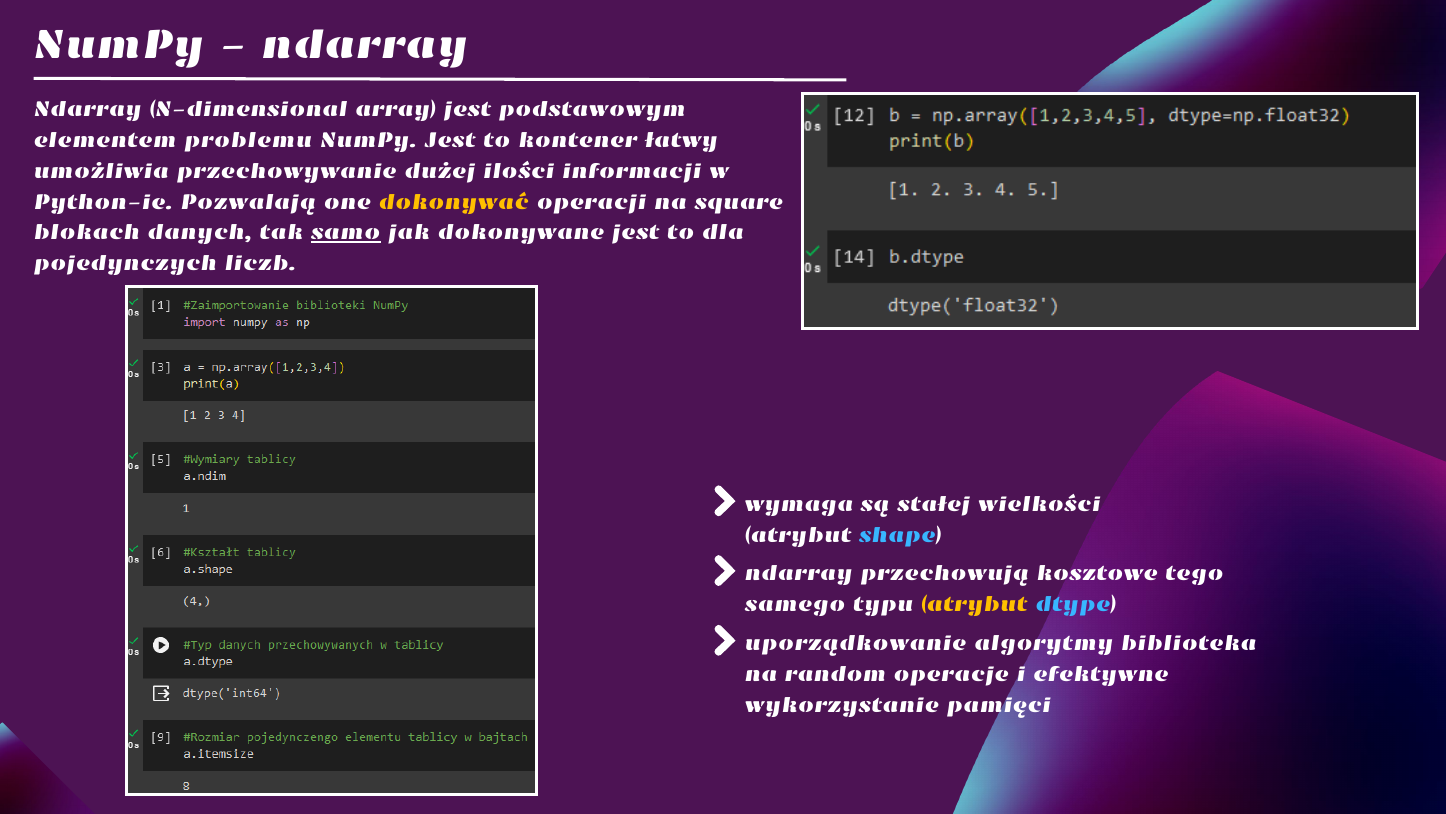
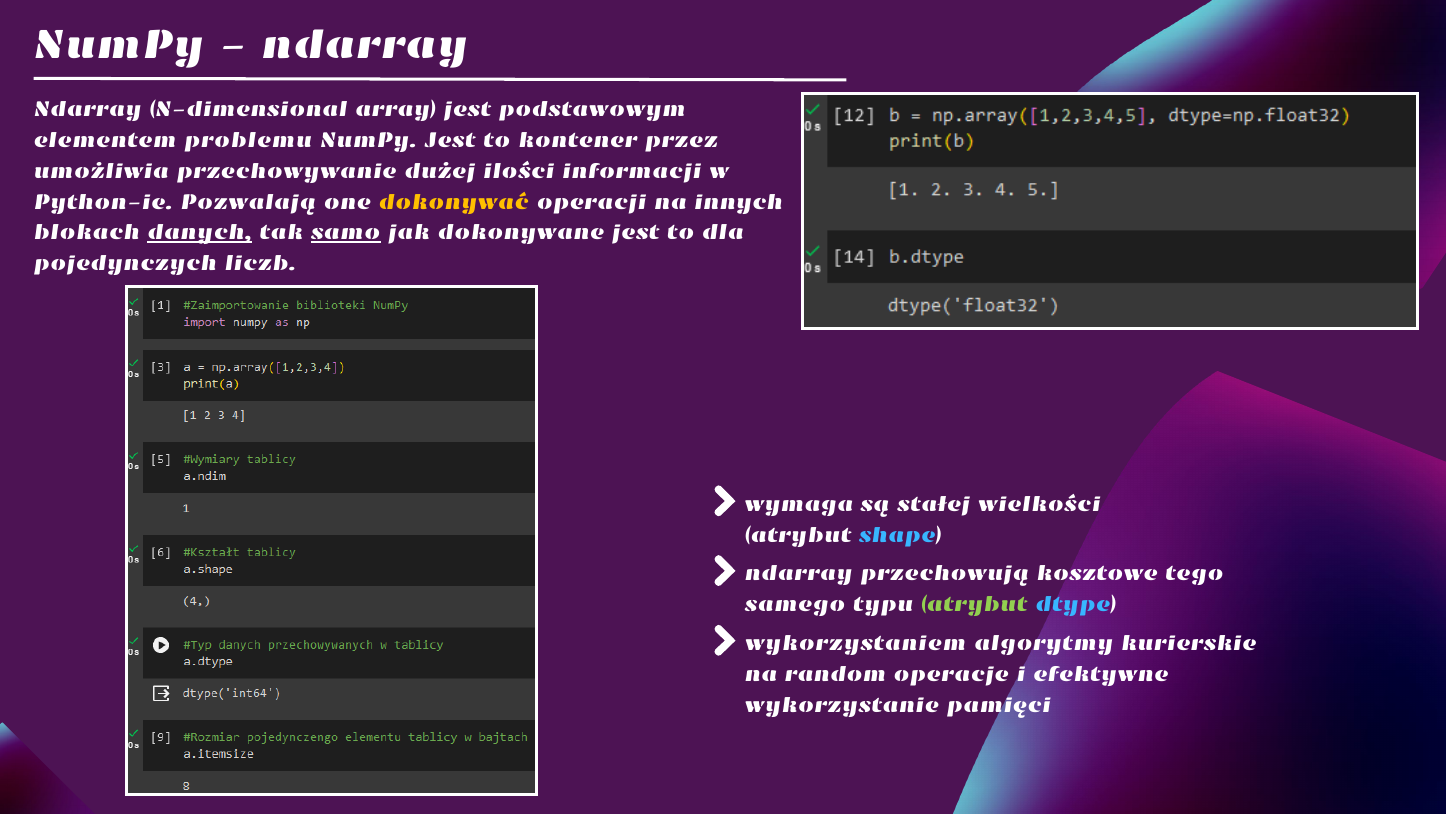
łatwy: łatwy -> przez
square: square -> innych
danych underline: none -> present
atrybut at (974, 604) colour: yellow -> light green
uporządkowanie: uporządkowanie -> wykorzystaniem
biblioteka: biblioteka -> kurierskie
